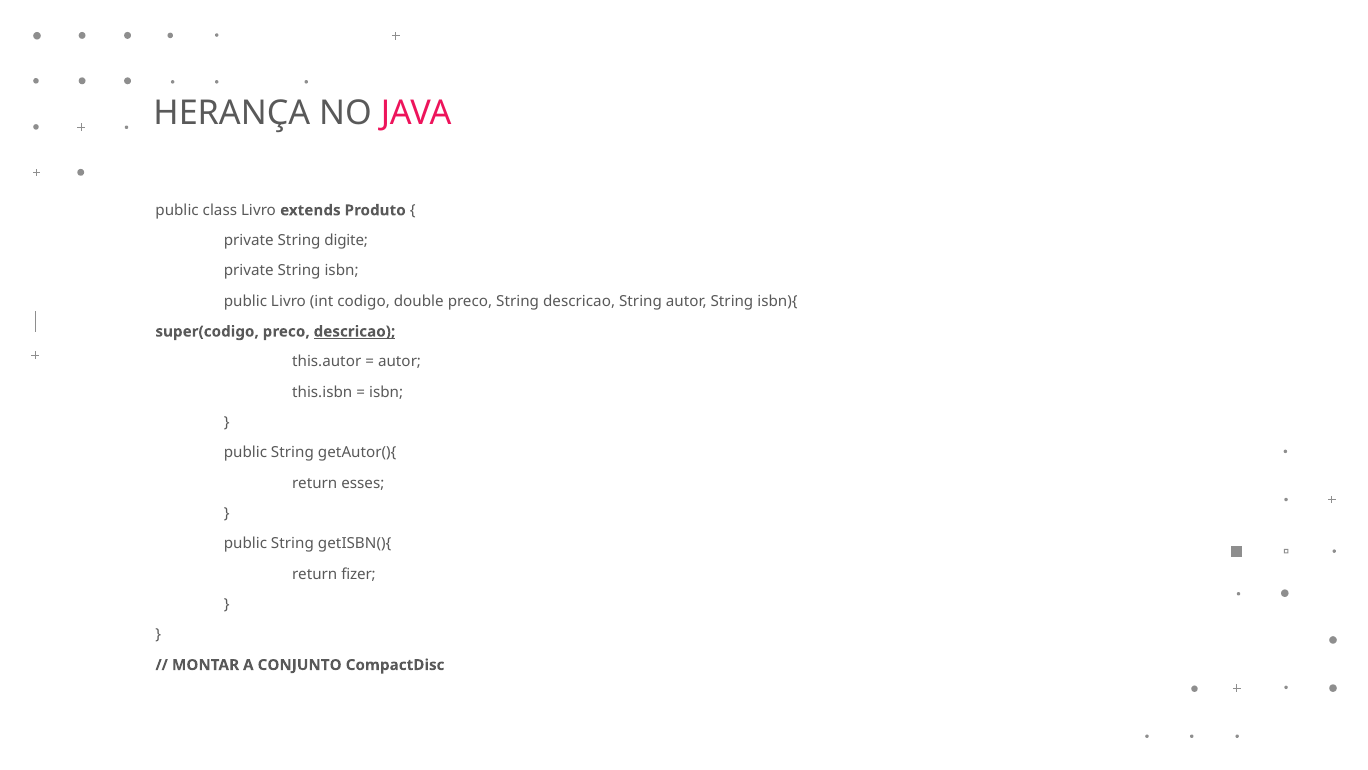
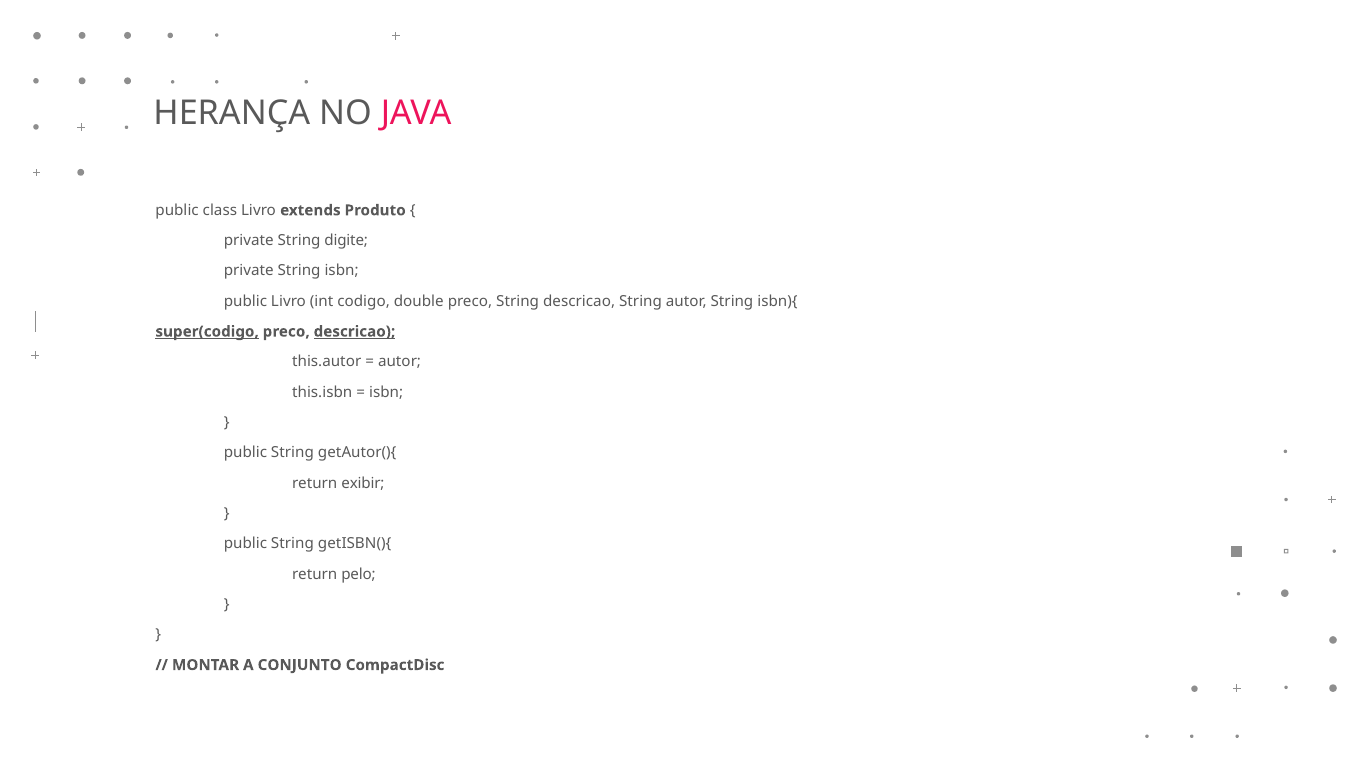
super(codigo underline: none -> present
esses: esses -> exibir
fizer: fizer -> pelo
